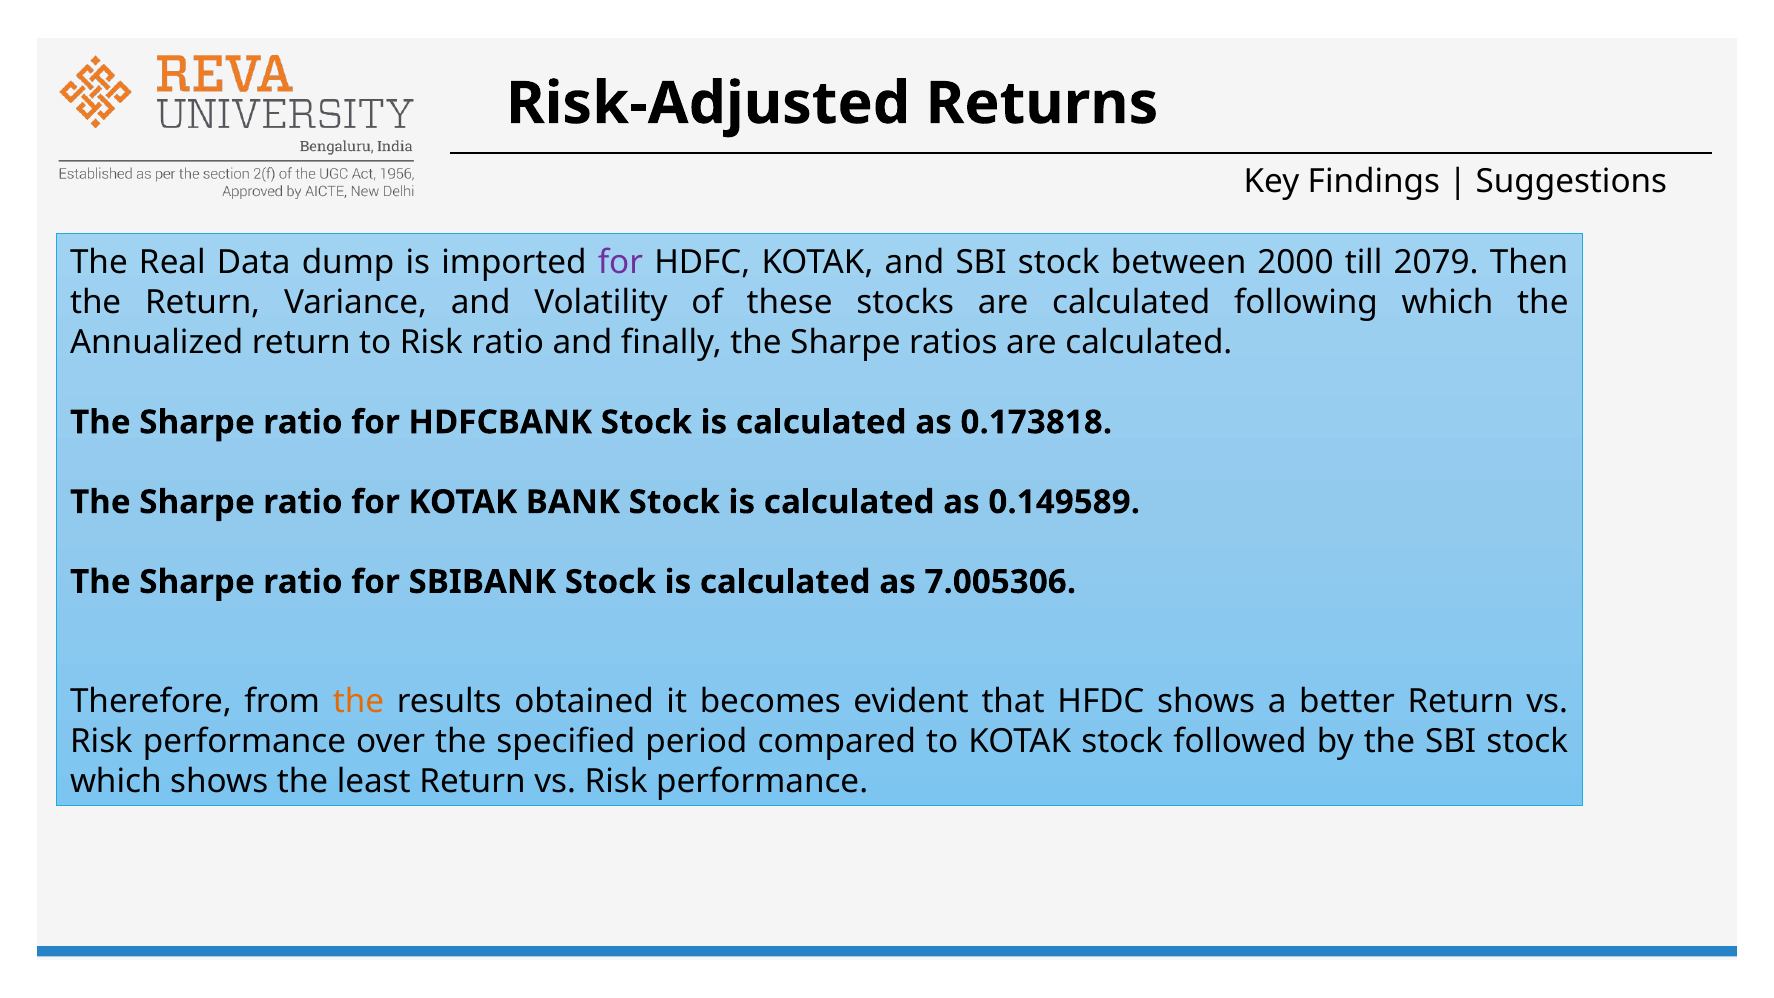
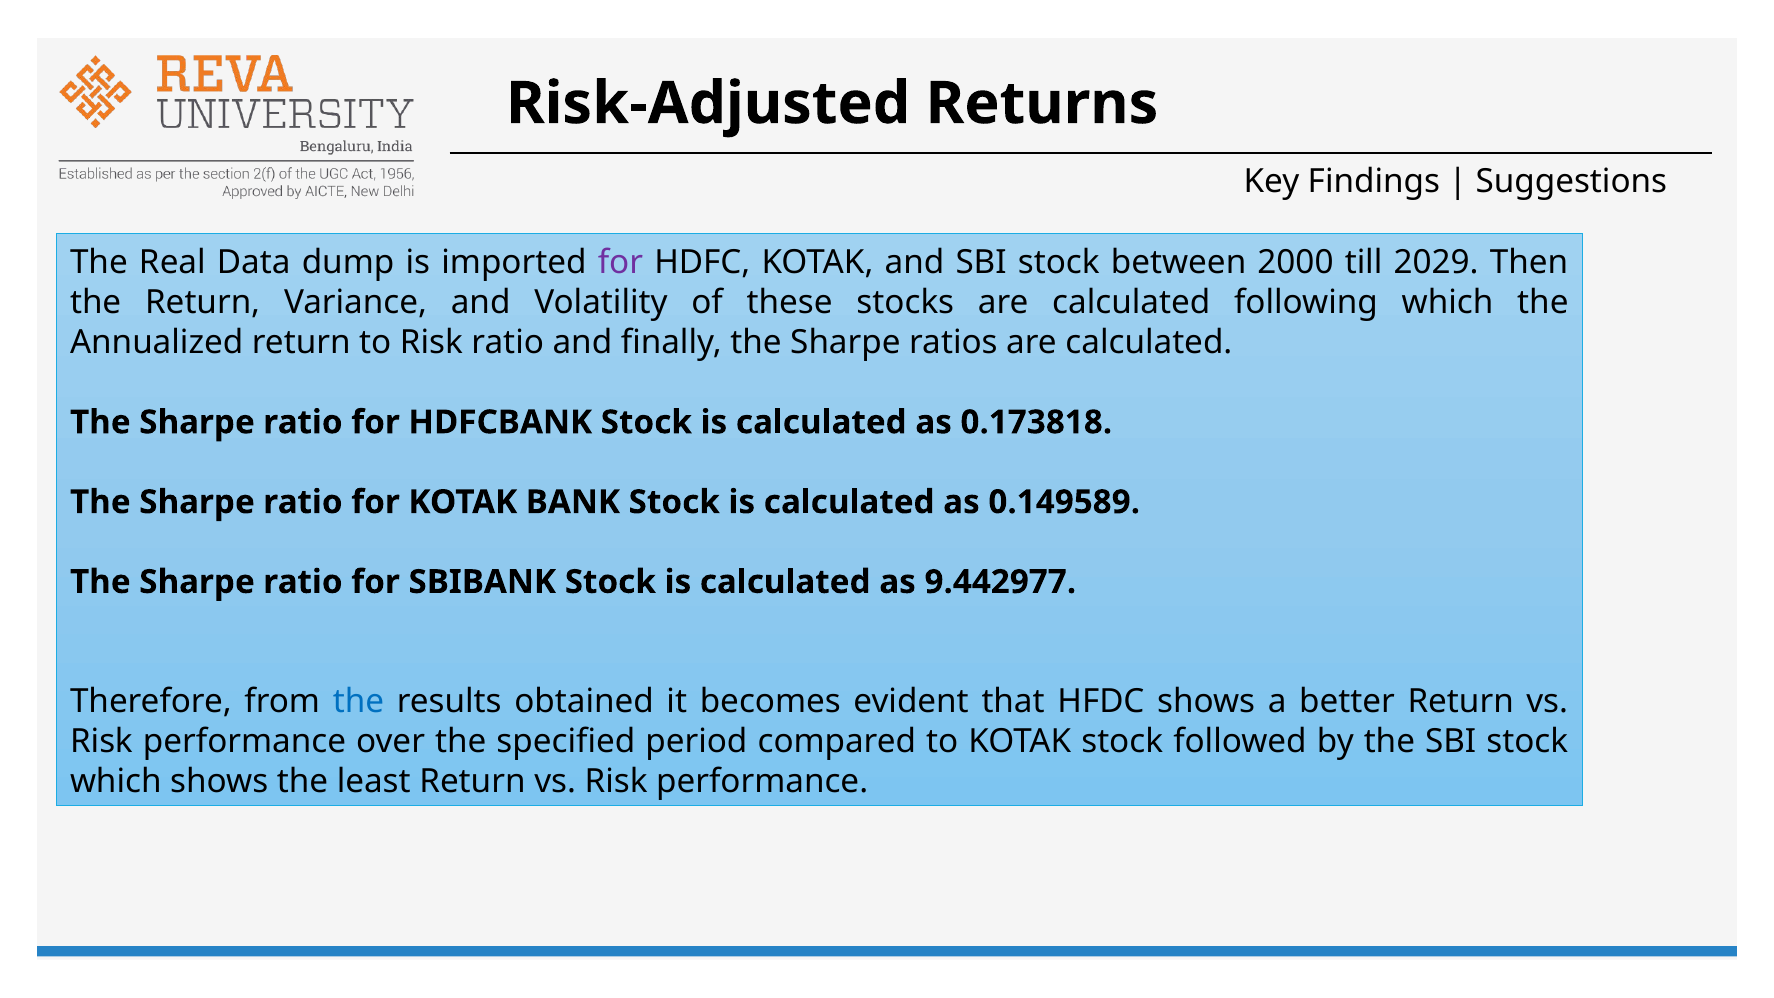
2079: 2079 -> 2029
7.005306: 7.005306 -> 9.442977
the at (358, 702) colour: orange -> blue
